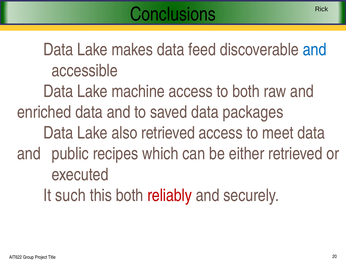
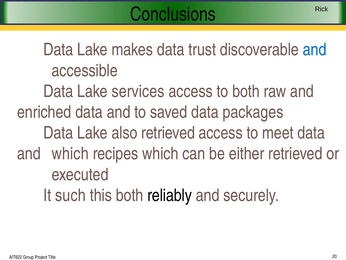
feed: feed -> trust
machine: machine -> services
and public: public -> which
reliably colour: red -> black
